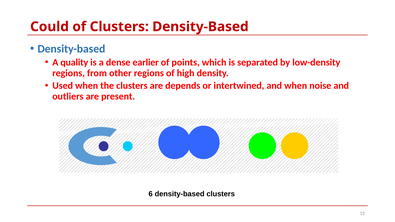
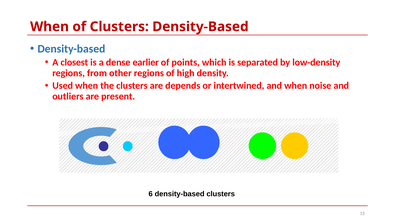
Could at (49, 27): Could -> When
quality: quality -> closest
